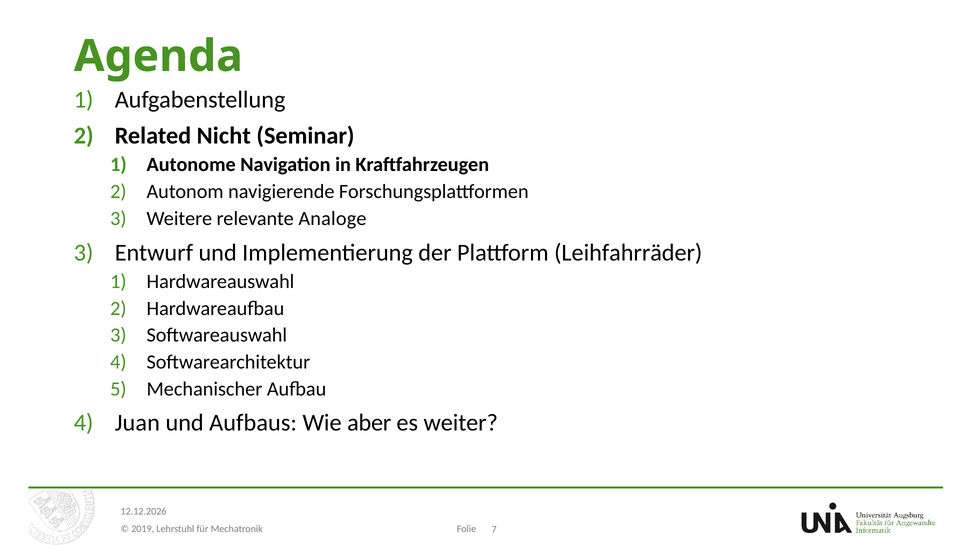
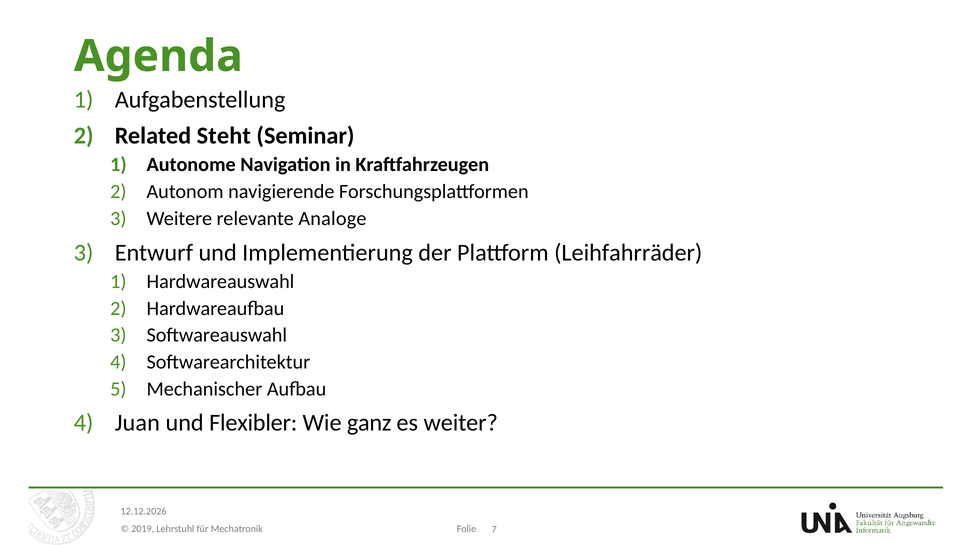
Nicht: Nicht -> Steht
Aufbaus: Aufbaus -> Flexibler
aber: aber -> ganz
